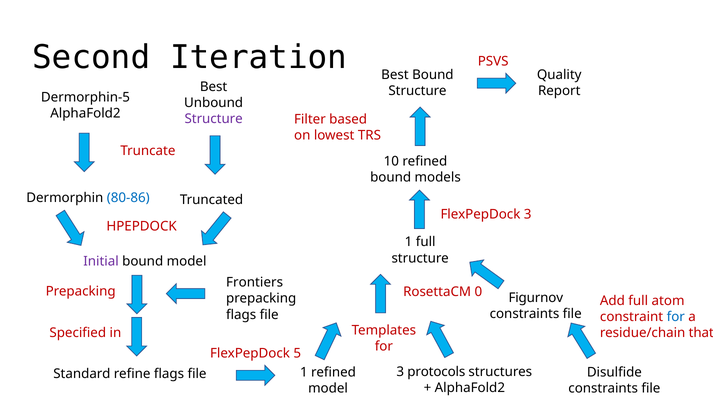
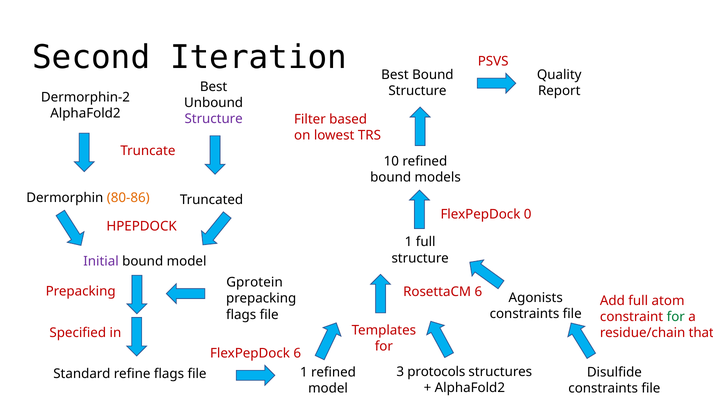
Dermorphin-5: Dermorphin-5 -> Dermorphin-2
80-86 colour: blue -> orange
FlexPepDock 3: 3 -> 0
Frontiers: Frontiers -> Gprotein
RosettaCM 0: 0 -> 6
Figurnov: Figurnov -> Agonists
for at (676, 317) colour: blue -> green
FlexPepDock 5: 5 -> 6
